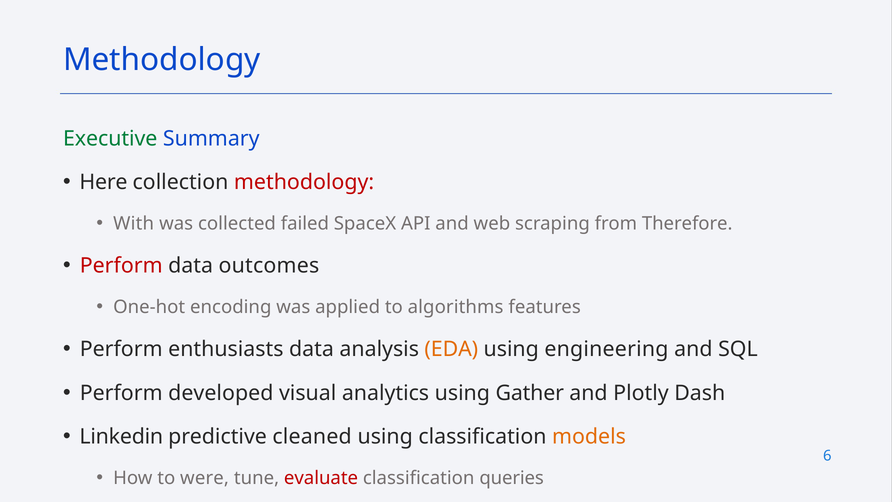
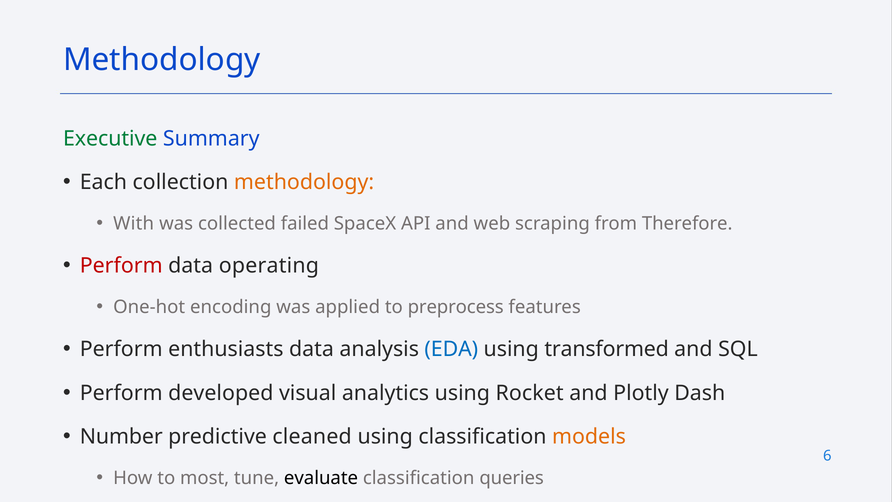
Here: Here -> Each
methodology at (304, 182) colour: red -> orange
outcomes: outcomes -> operating
algorithms: algorithms -> preprocess
EDA colour: orange -> blue
engineering: engineering -> transformed
Gather: Gather -> Rocket
Linkedin: Linkedin -> Number
were: were -> most
evaluate colour: red -> black
